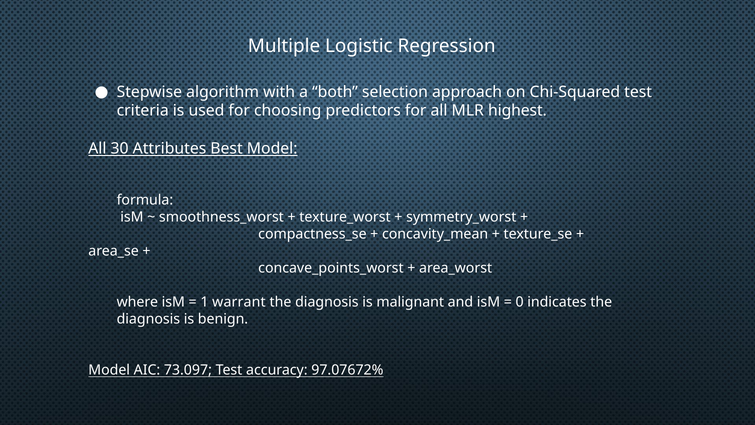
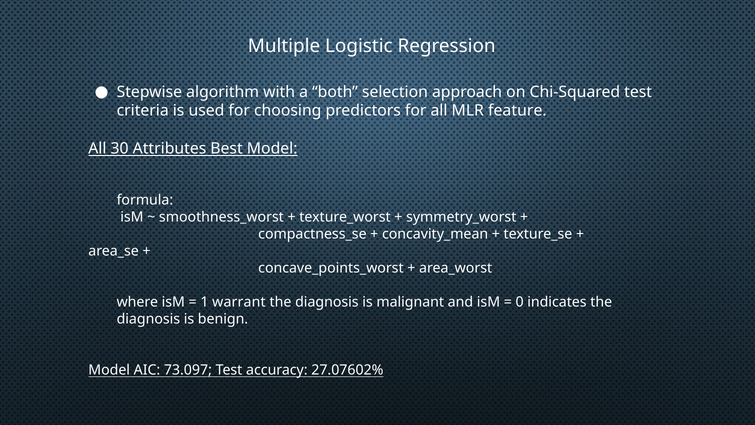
highest: highest -> feature
97.07672%: 97.07672% -> 27.07602%
